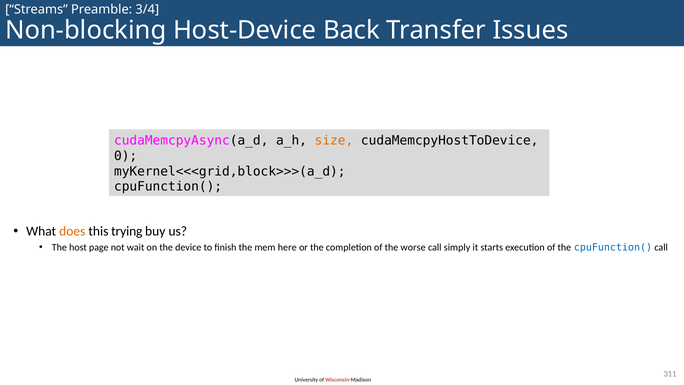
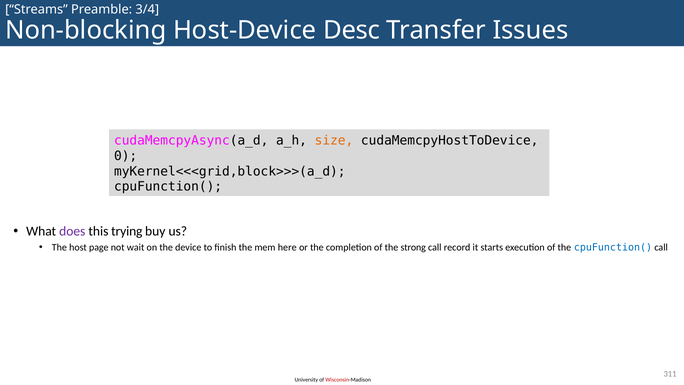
Back: Back -> Desc
does colour: orange -> purple
worse: worse -> strong
simply: simply -> record
